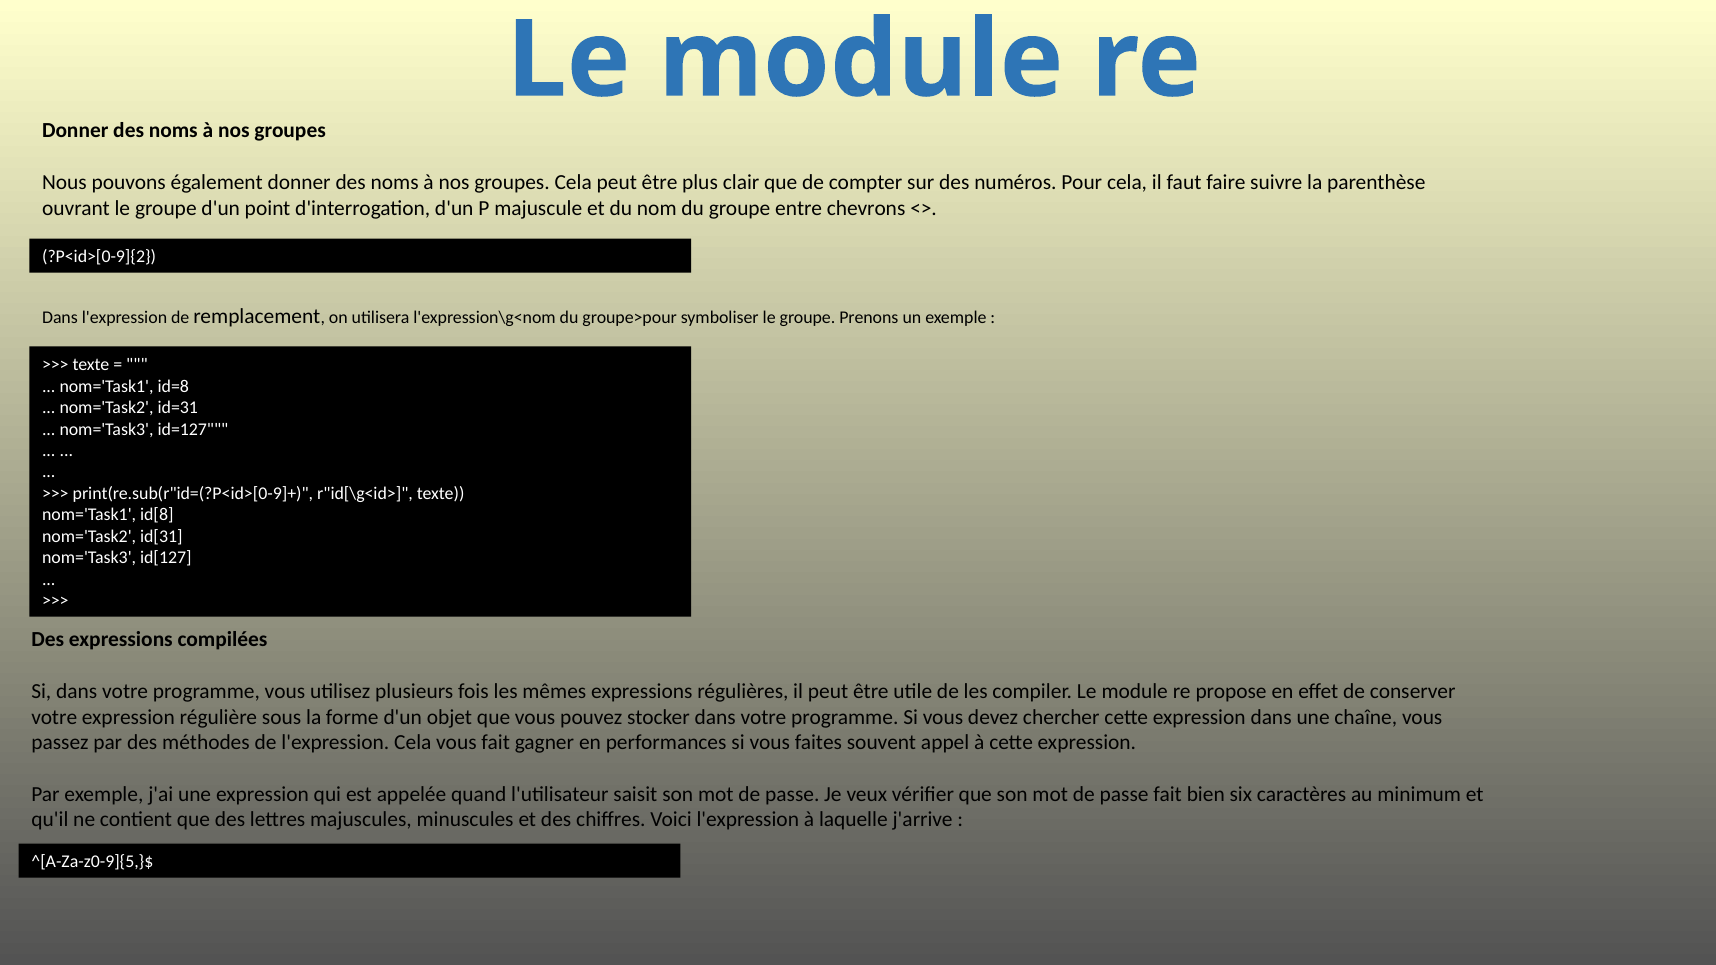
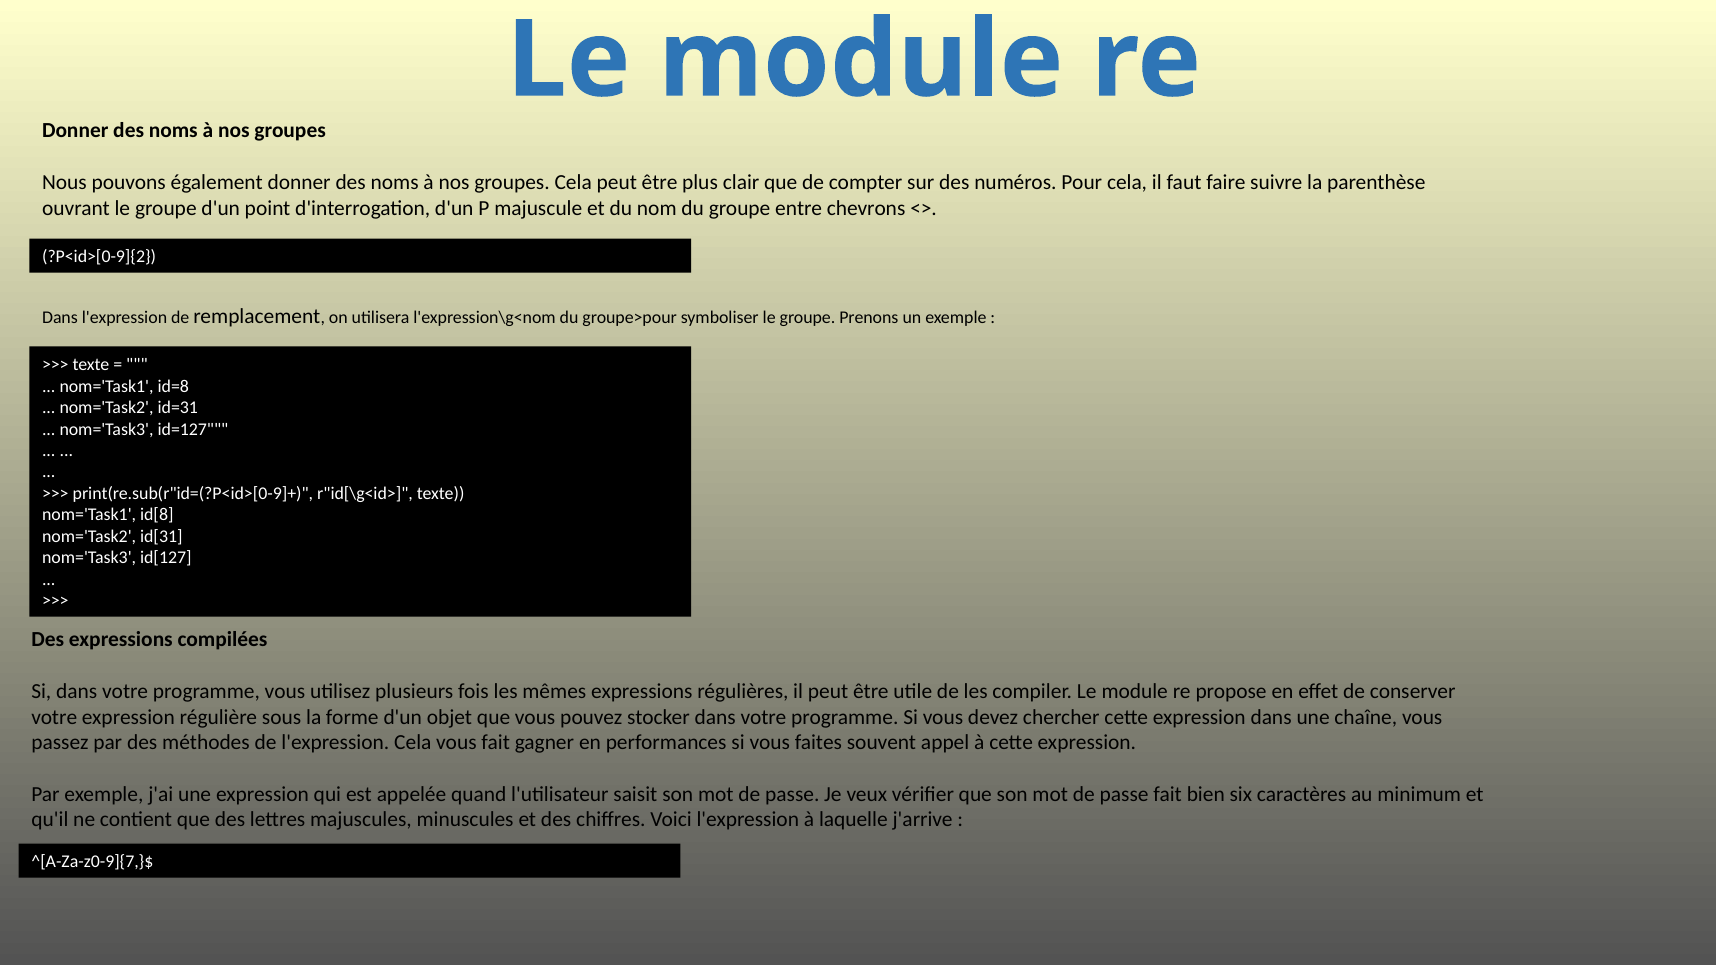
^[A-Za-z0-9]{5,}$: ^[A-Za-z0-9]{5,}$ -> ^[A-Za-z0-9]{7,}$
